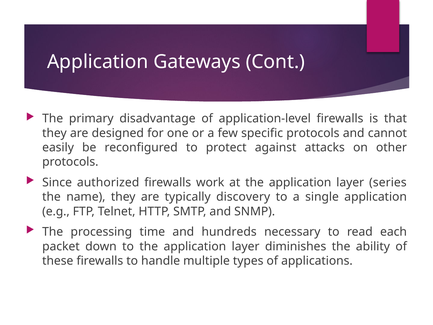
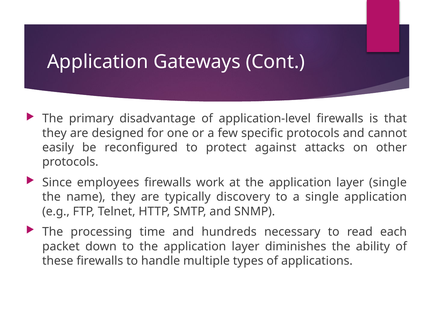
authorized: authorized -> employees
layer series: series -> single
